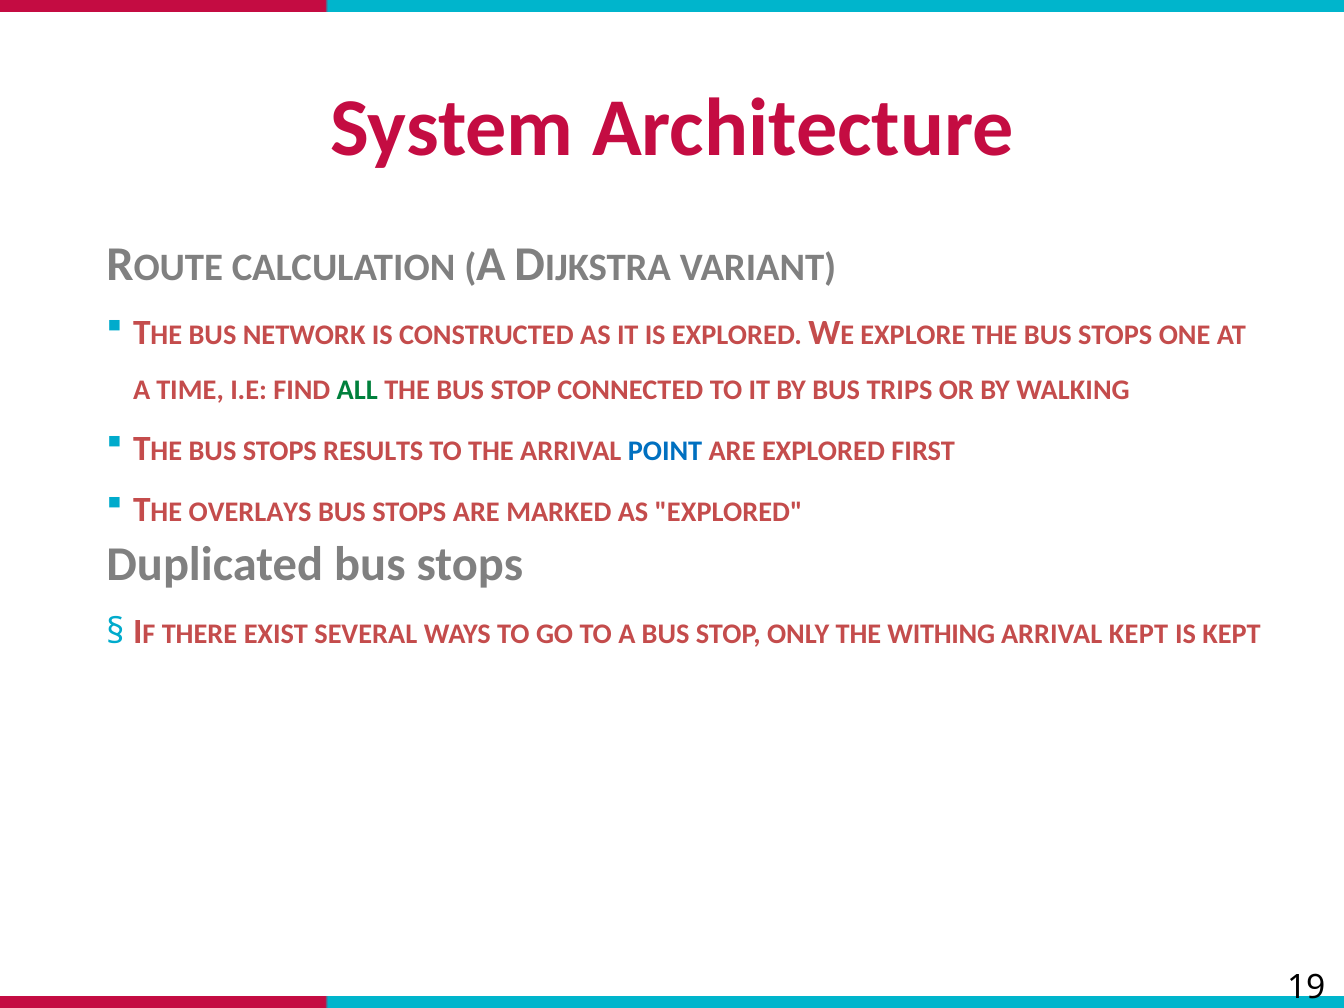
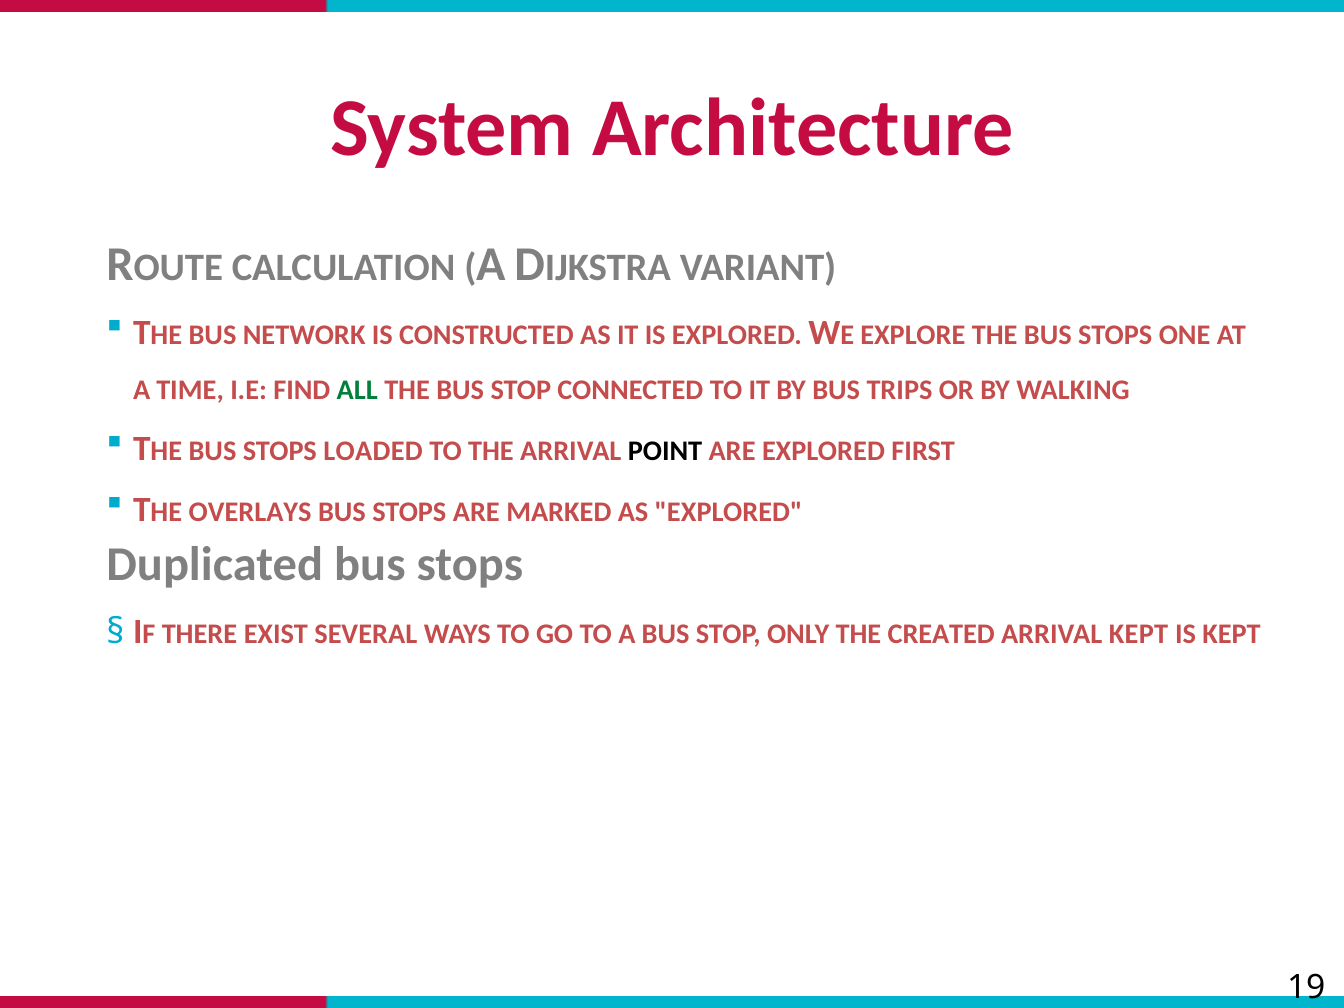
RESULTS: RESULTS -> LOADED
POINT colour: blue -> black
WITHING: WITHING -> CREATED
